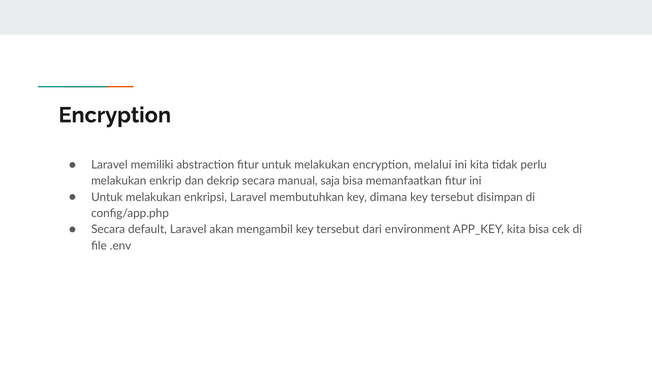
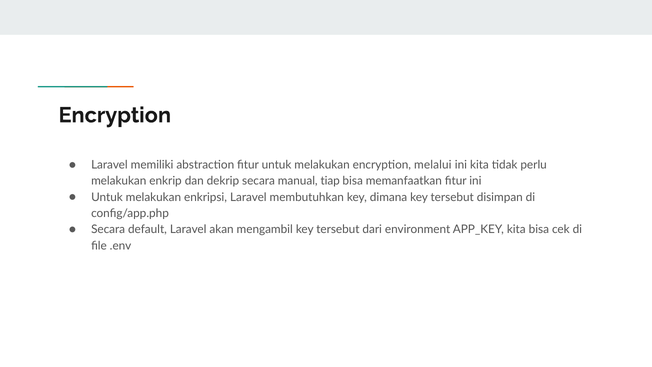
saja: saja -> tiap
